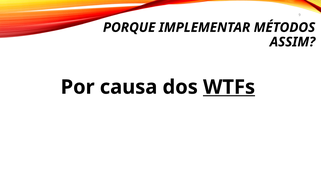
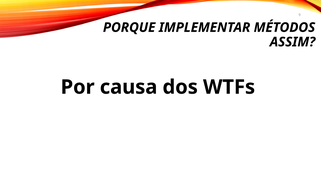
WTFs underline: present -> none
